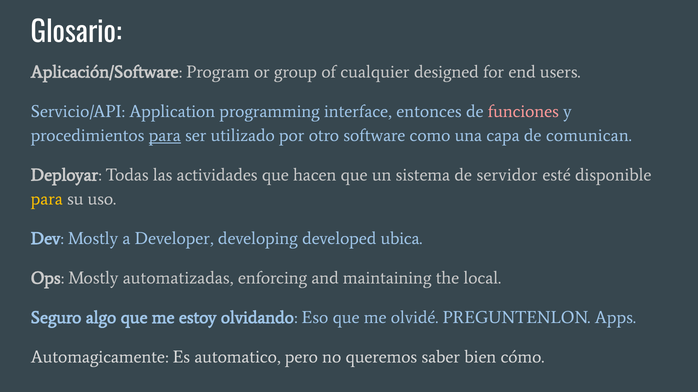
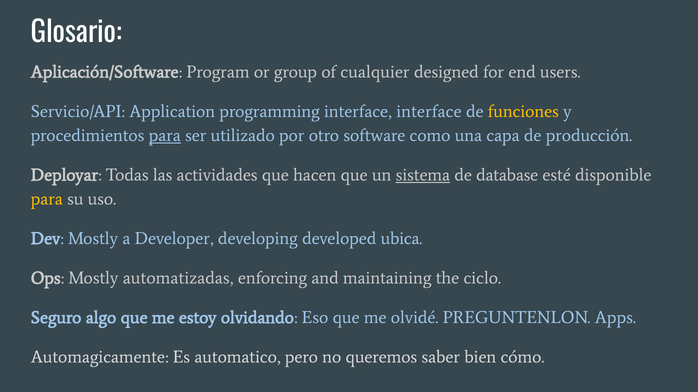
interface entonces: entonces -> interface
funciones colour: pink -> yellow
comunican: comunican -> producción
sistema underline: none -> present
servidor: servidor -> database
local: local -> ciclo
